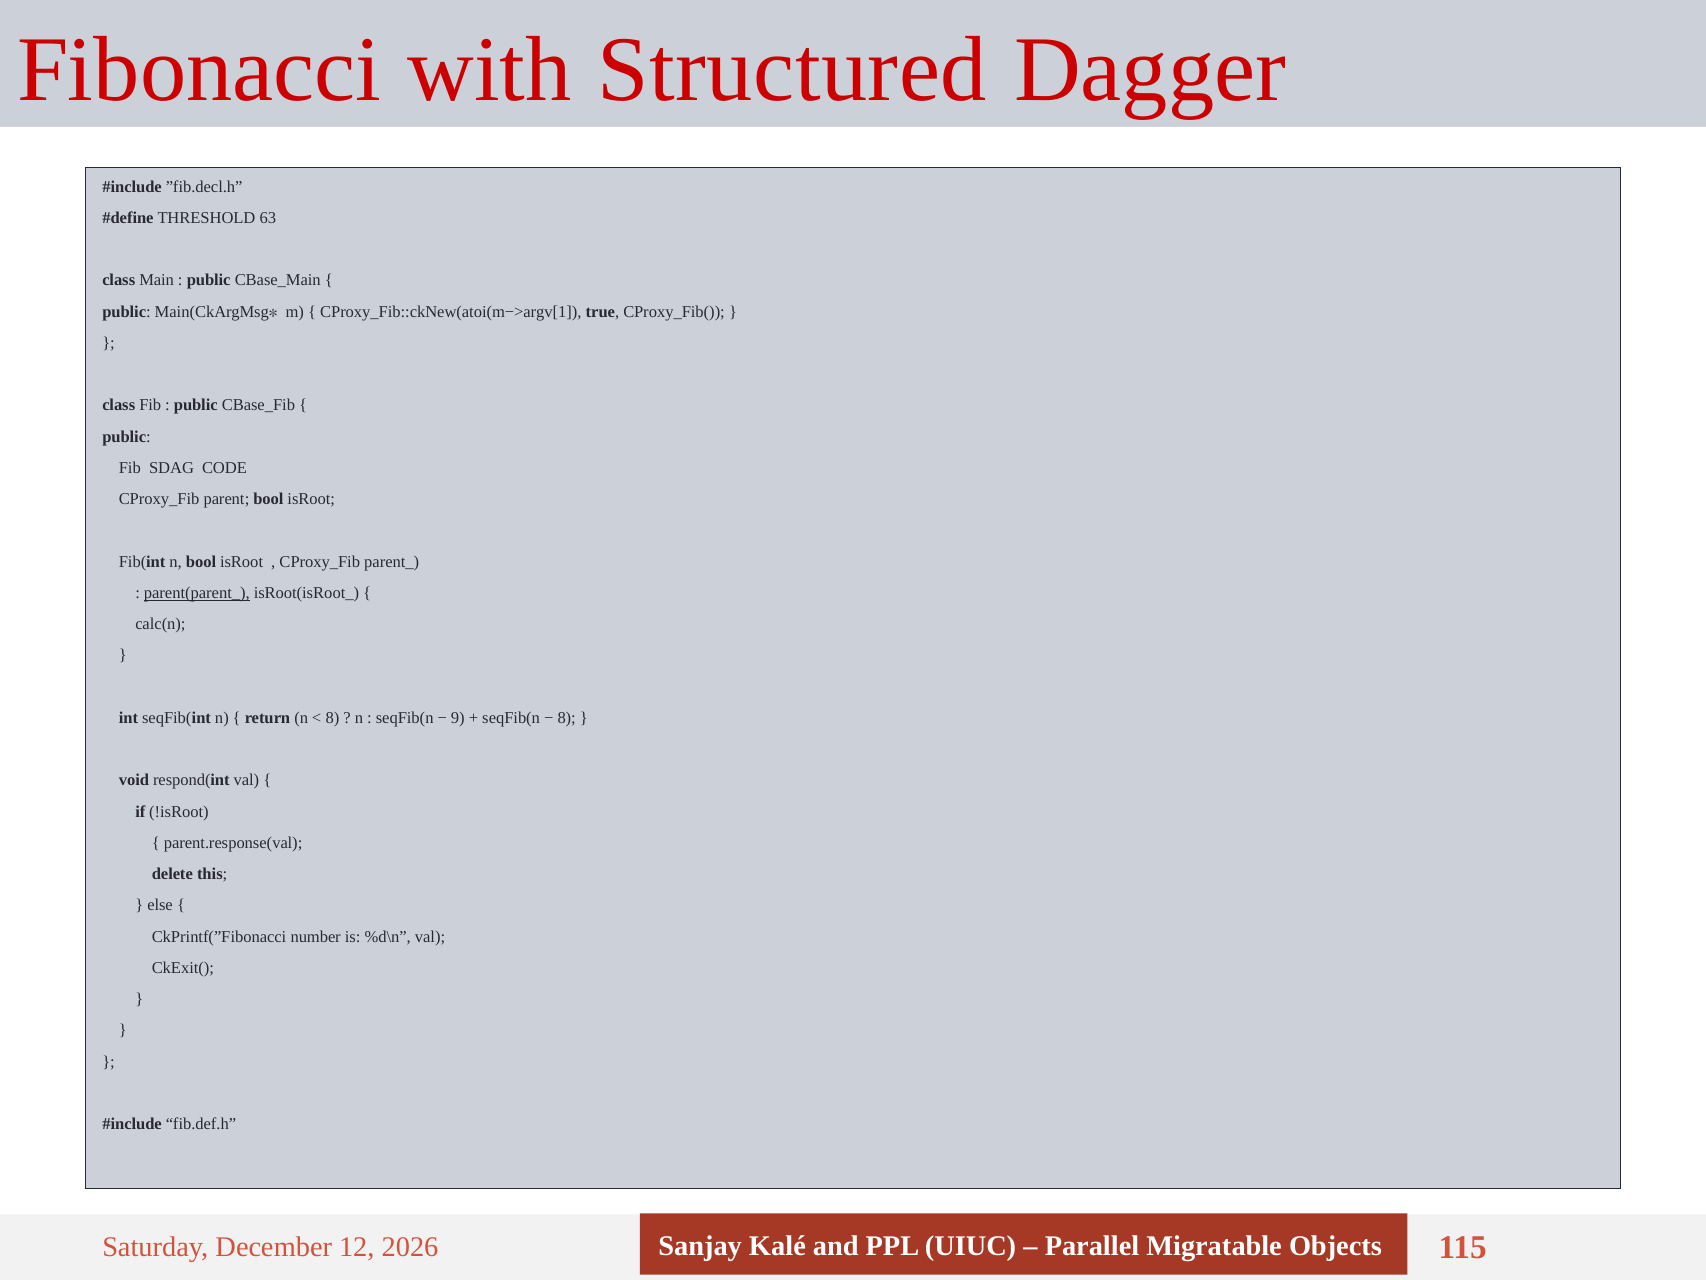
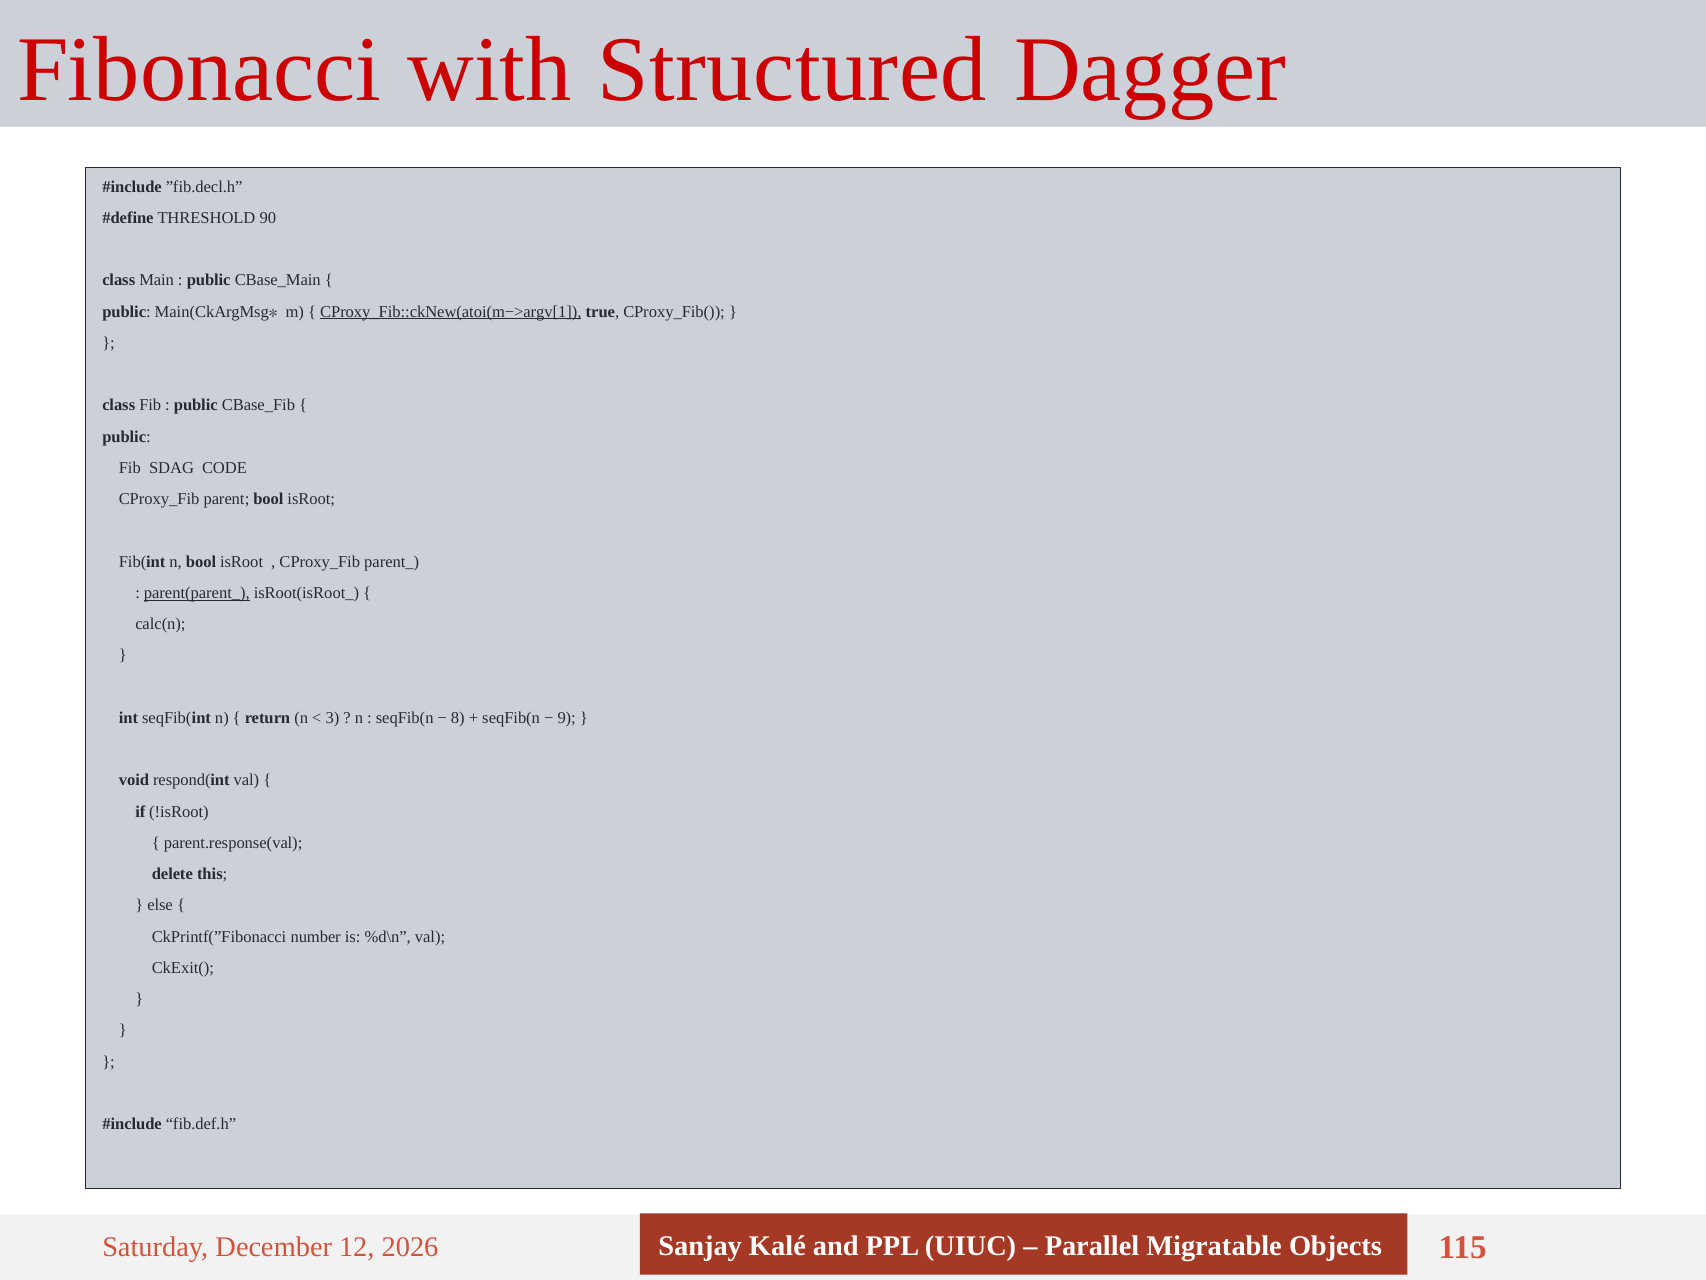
63: 63 -> 90
CProxy_Fib::ckNew(atoi(m−>argv[1 underline: none -> present
8 at (333, 718): 8 -> 3
9: 9 -> 8
8 at (567, 718): 8 -> 9
